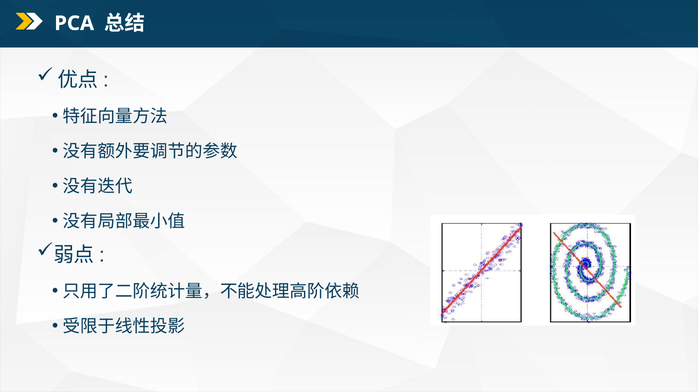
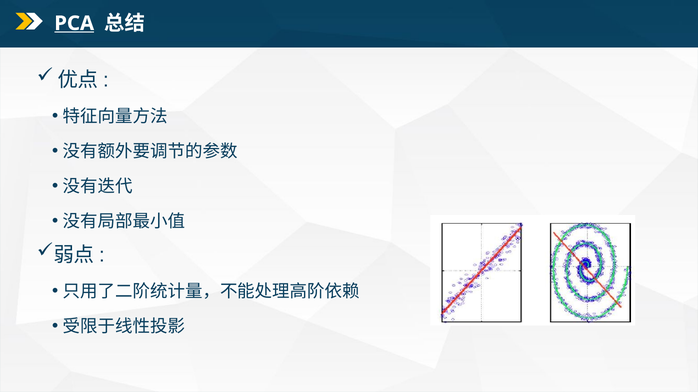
PCA underline: none -> present
